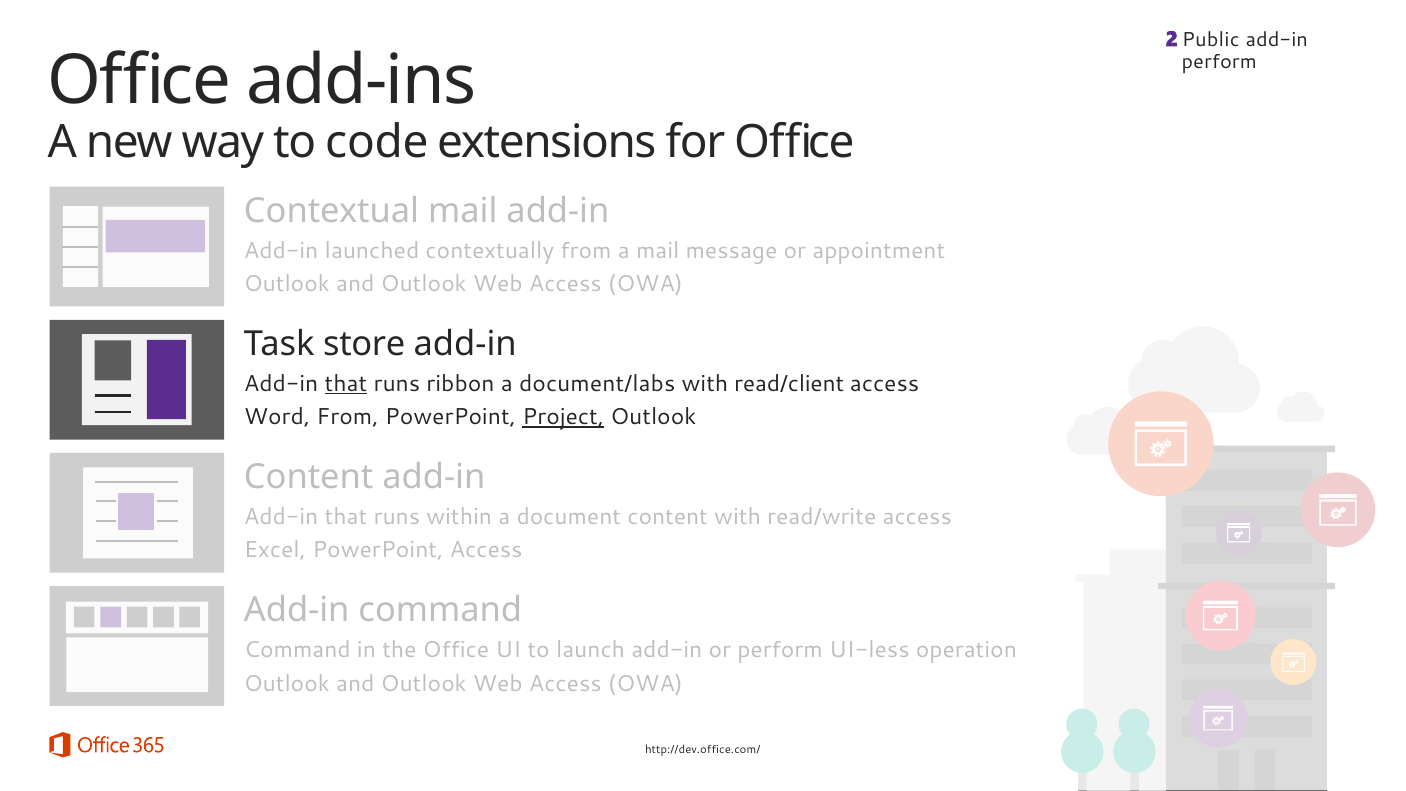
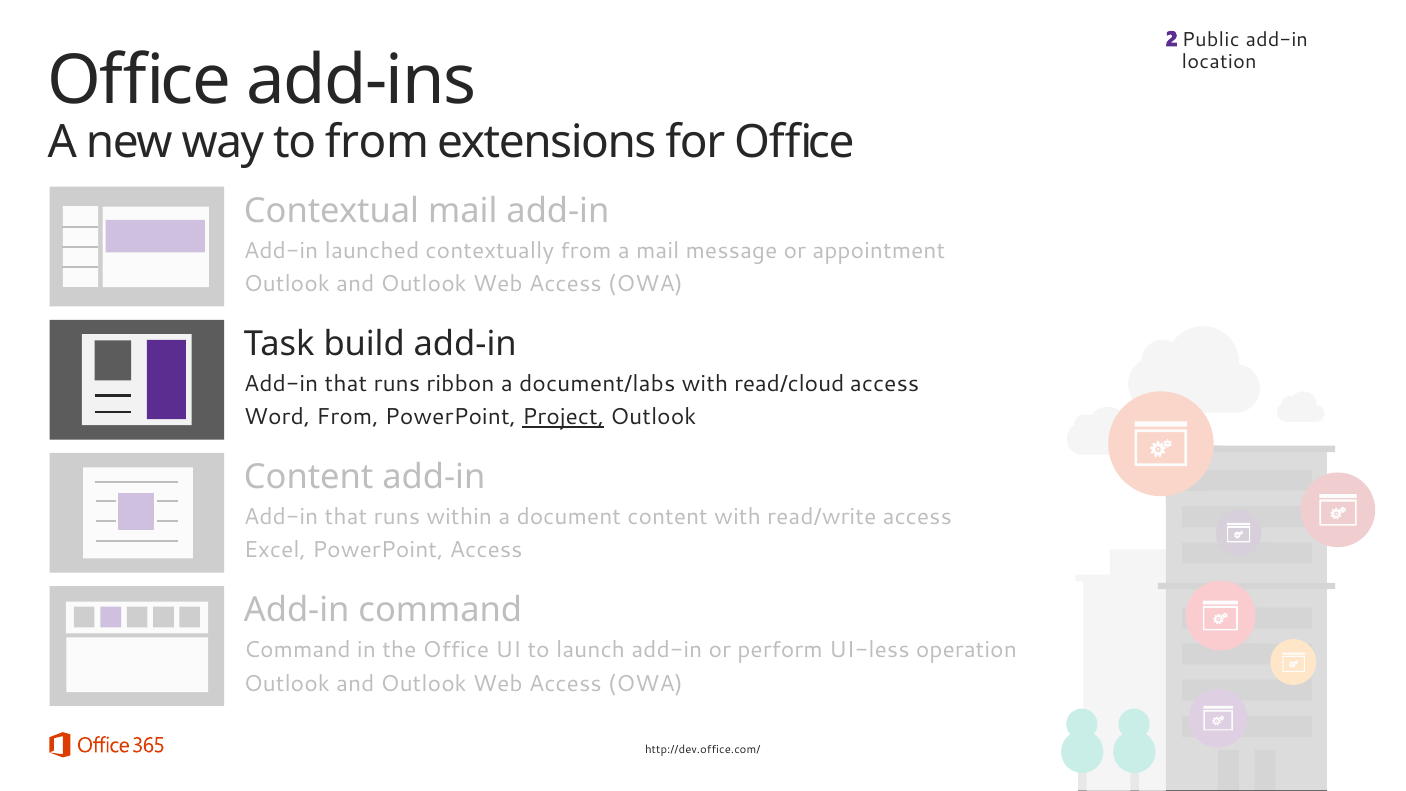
perform at (1219, 62): perform -> location
to code: code -> from
store: store -> build
that at (346, 384) underline: present -> none
read/client: read/client -> read/cloud
